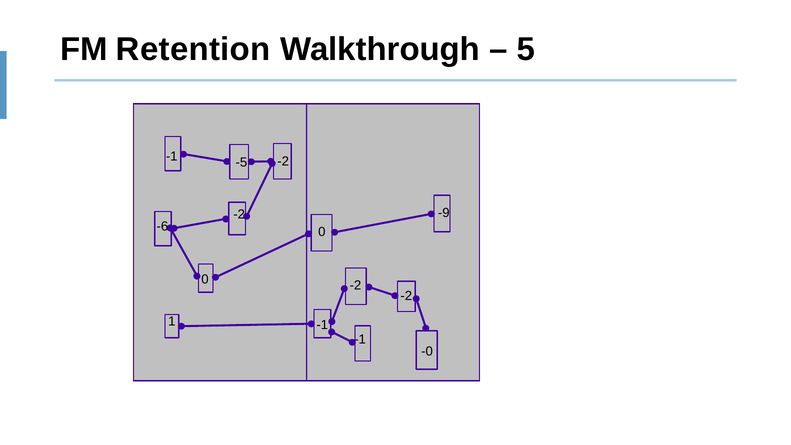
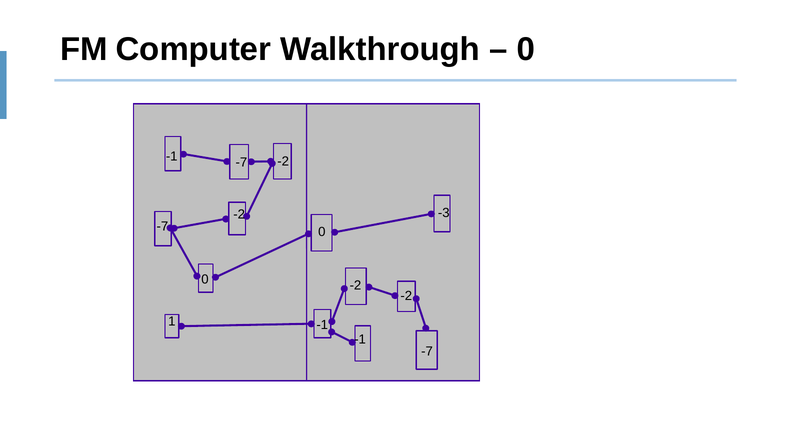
Retention: Retention -> Computer
5 at (526, 49): 5 -> 0
-5 at (241, 162): -5 -> -7
-9: -9 -> -3
-6 at (162, 226): -6 -> -7
-0 at (427, 351): -0 -> -7
